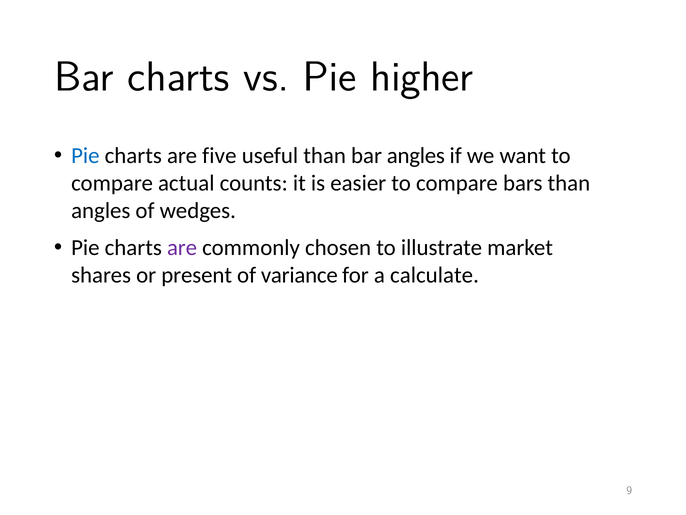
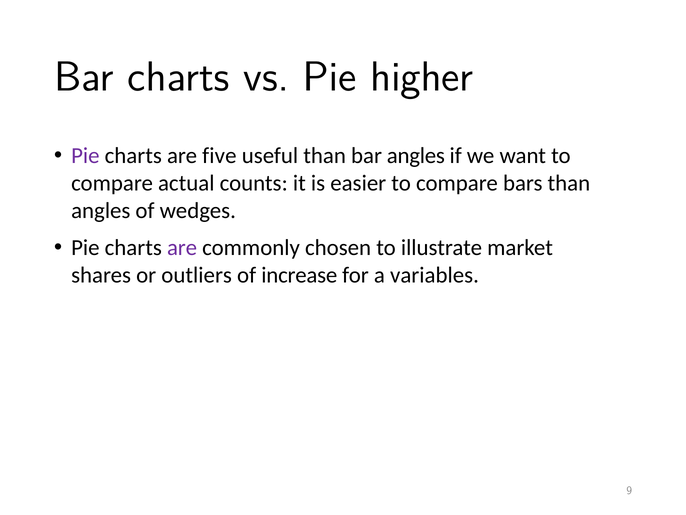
Pie at (85, 156) colour: blue -> purple
present: present -> outliers
variance: variance -> increase
calculate: calculate -> variables
